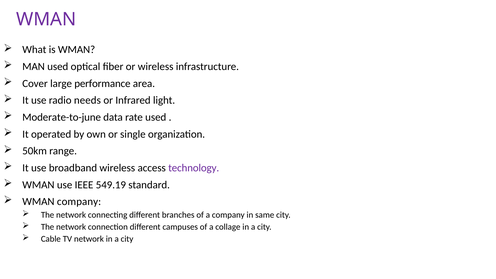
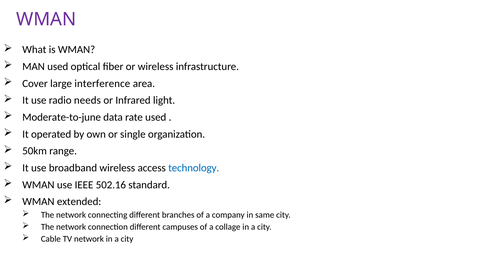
performance: performance -> interference
technology colour: purple -> blue
549.19: 549.19 -> 502.16
WMAN company: company -> extended
